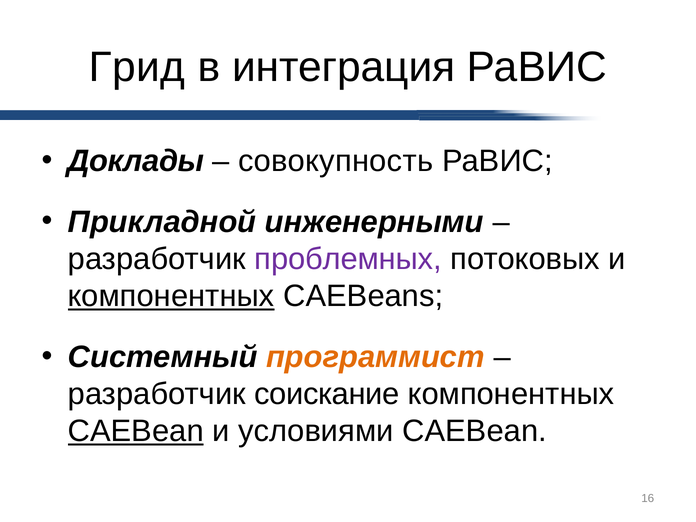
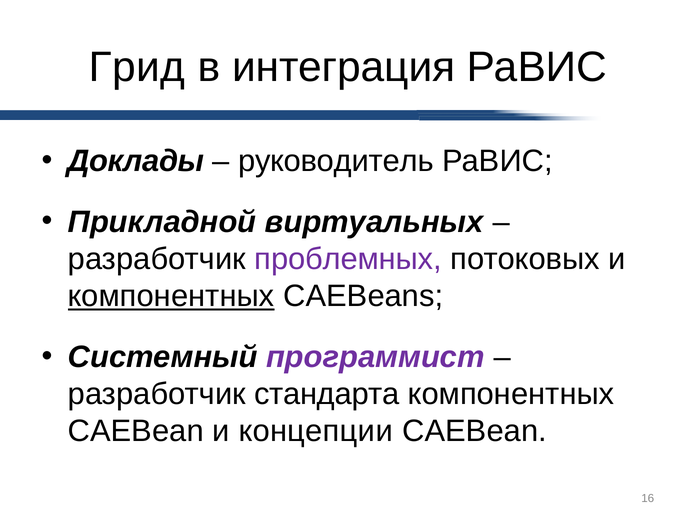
совокупность: совокупность -> руководитель
инженерными: инженерными -> виртуальных
программист colour: orange -> purple
соискание: соискание -> стандарта
CAEBean at (136, 431) underline: present -> none
условиями: условиями -> концепции
